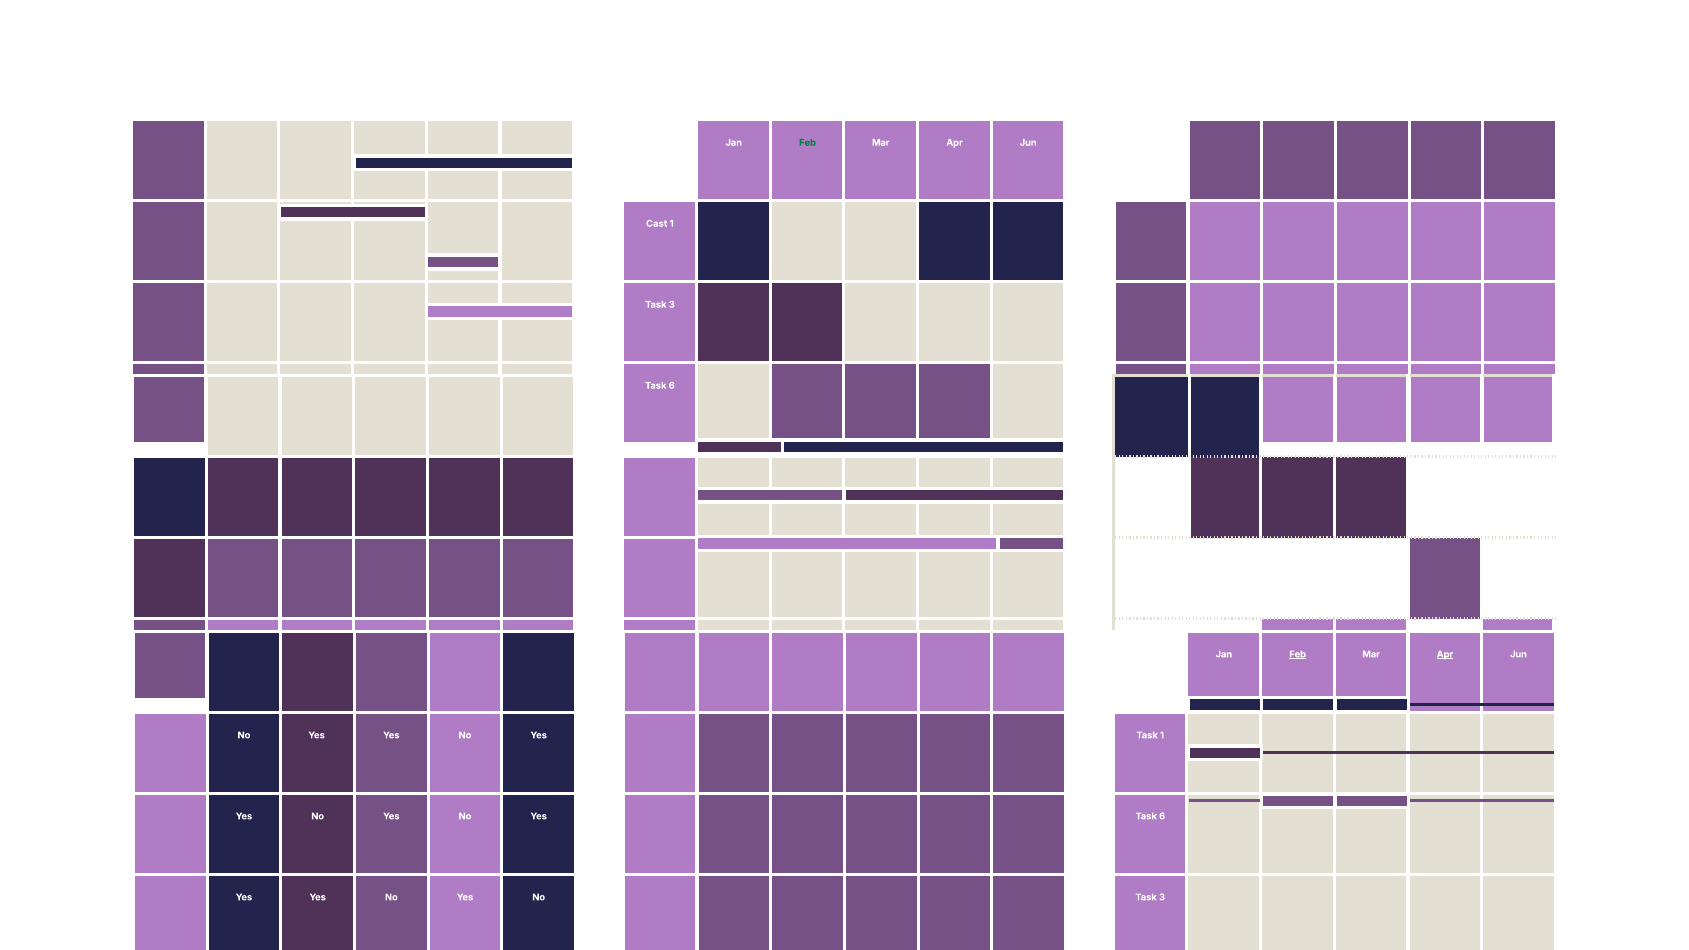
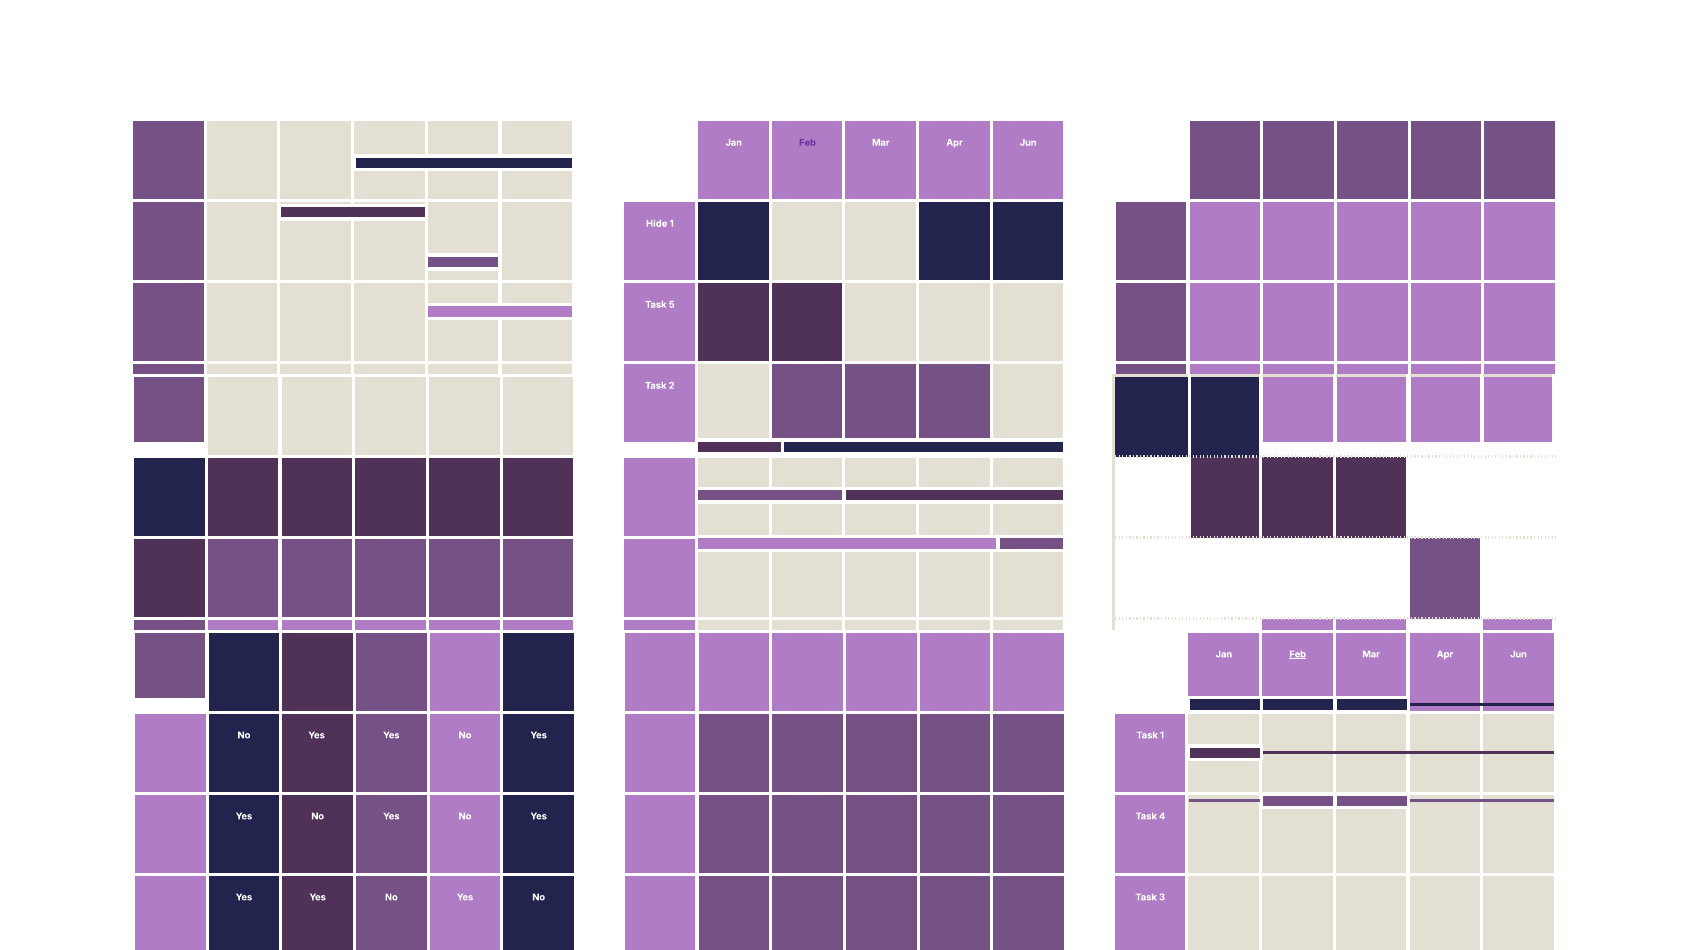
Feb at (808, 143) colour: green -> purple
Cast: Cast -> Hide
3 at (672, 305): 3 -> 5
6 at (672, 386): 6 -> 2
Apr at (1445, 654) underline: present -> none
6 at (1162, 816): 6 -> 4
